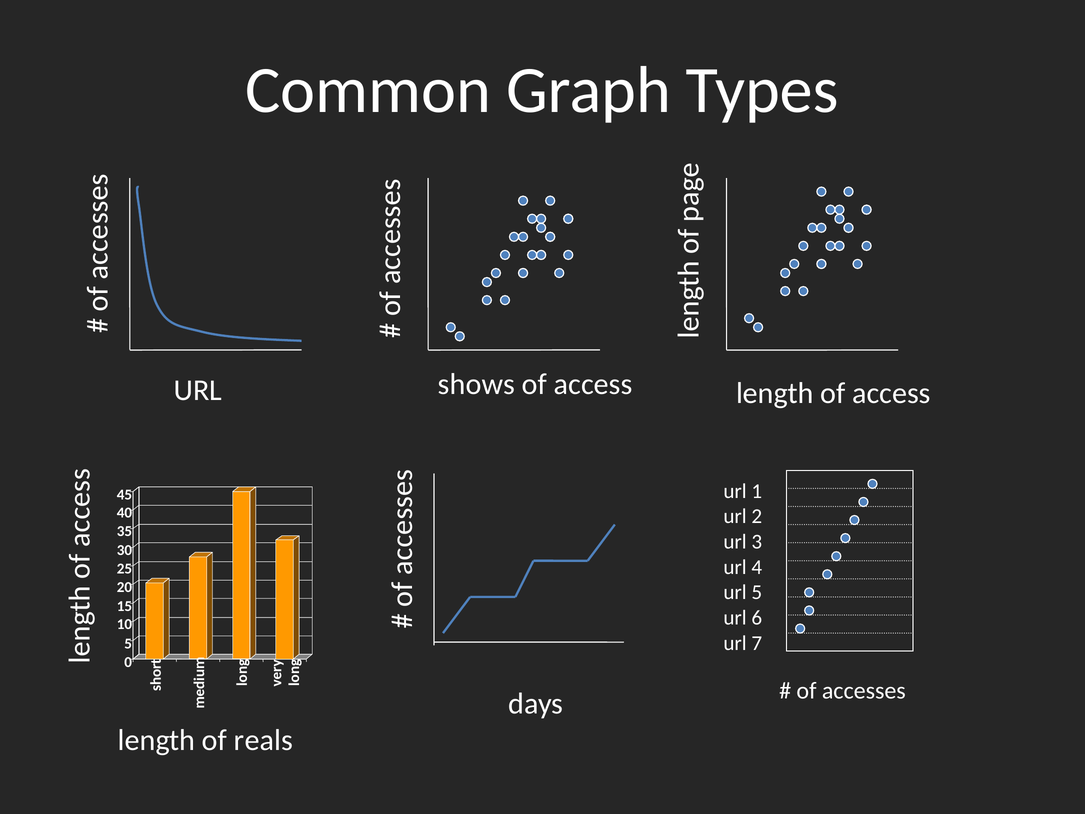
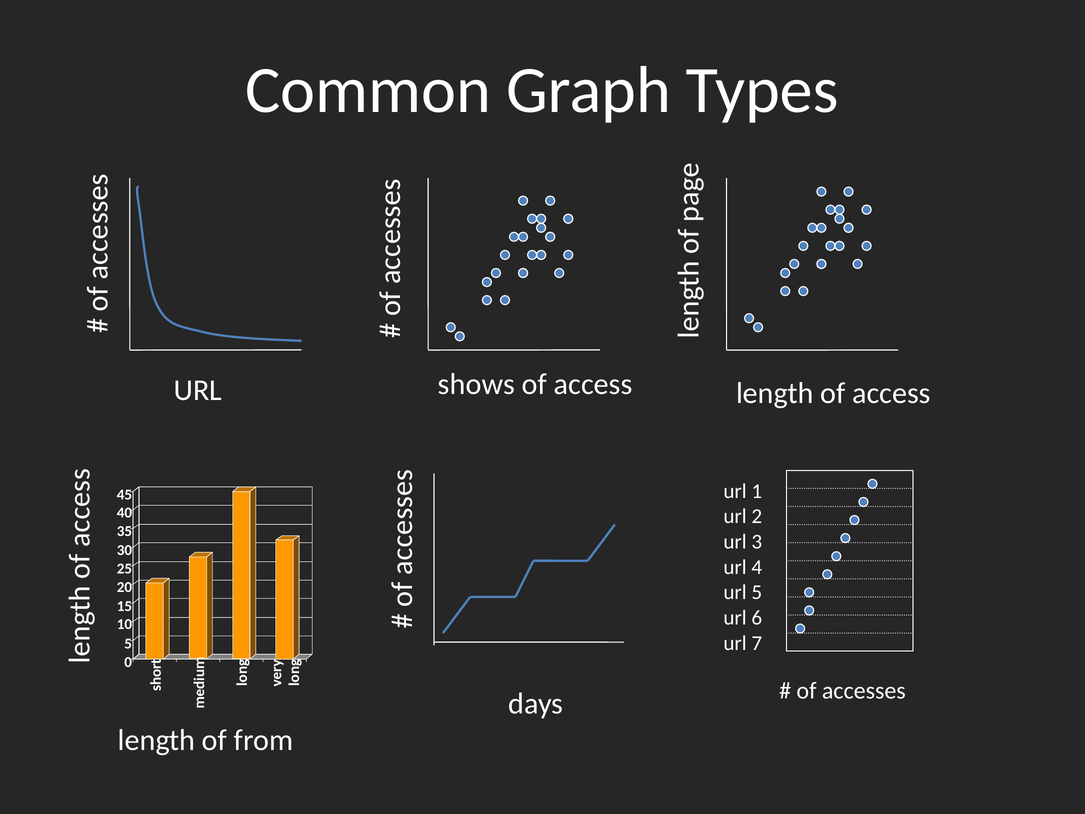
reals: reals -> from
